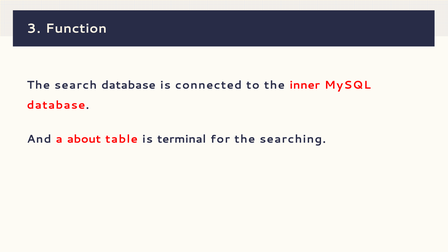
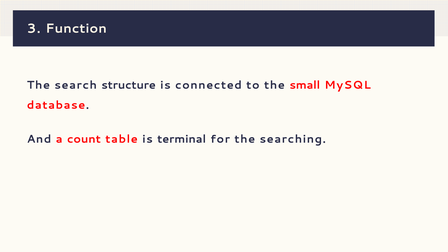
search database: database -> structure
inner: inner -> small
about: about -> count
